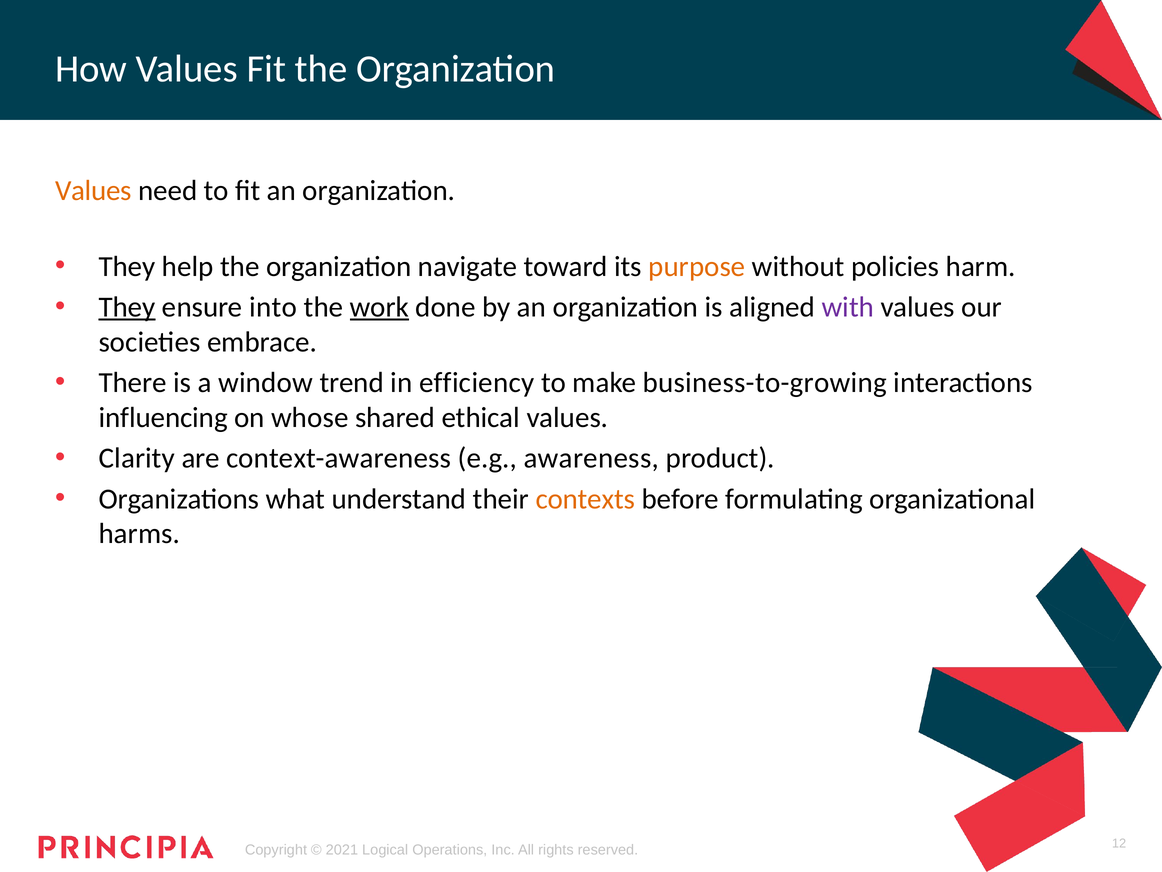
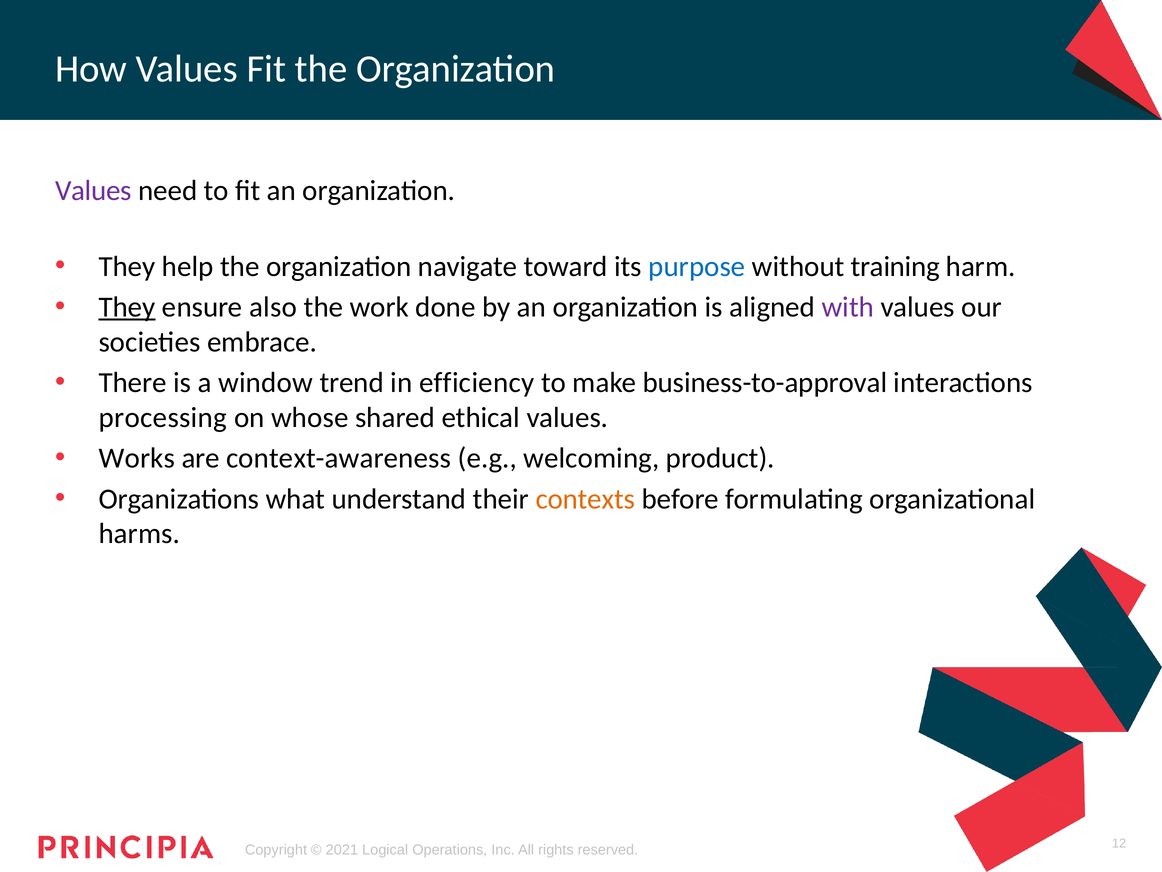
Values at (93, 191) colour: orange -> purple
purpose colour: orange -> blue
policies: policies -> training
into: into -> also
work underline: present -> none
business-to-growing: business-to-growing -> business-to-approval
influencing: influencing -> processing
Clarity: Clarity -> Works
awareness: awareness -> welcoming
